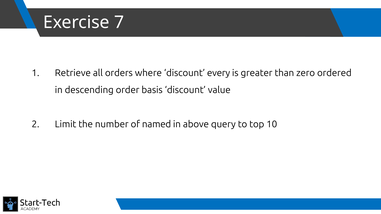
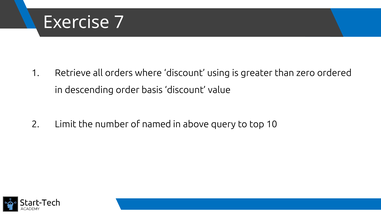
every: every -> using
